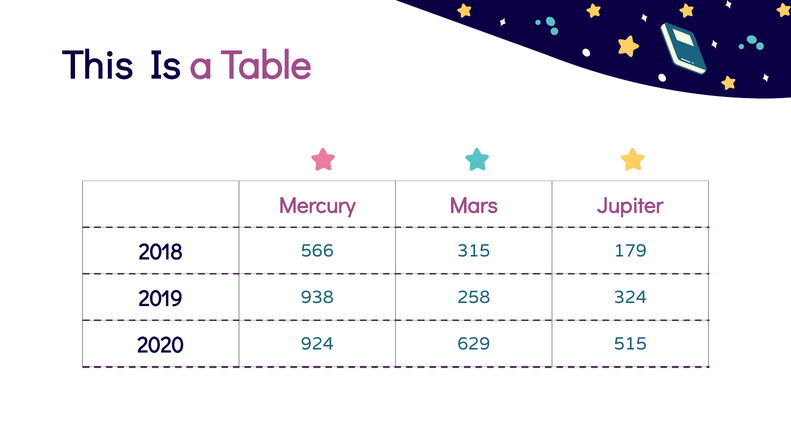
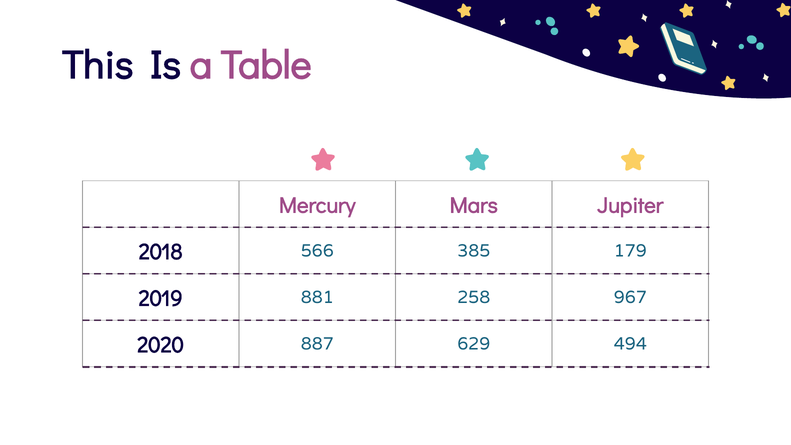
315: 315 -> 385
938: 938 -> 881
324: 324 -> 967
924: 924 -> 887
515: 515 -> 494
